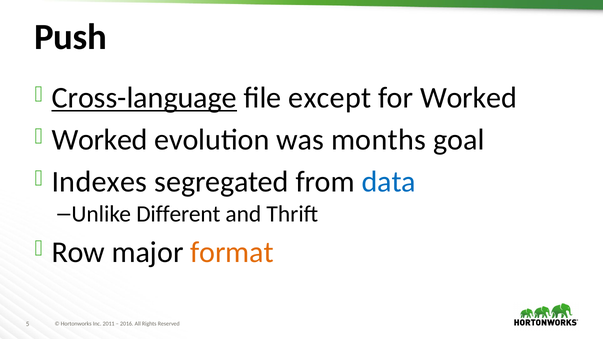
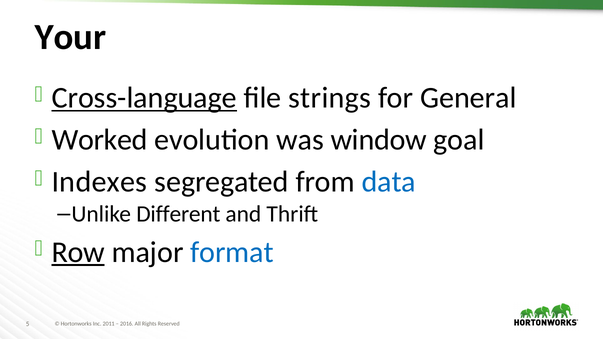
Push: Push -> Your
except: except -> strings
for Worked: Worked -> General
months: months -> window
Row underline: none -> present
format colour: orange -> blue
